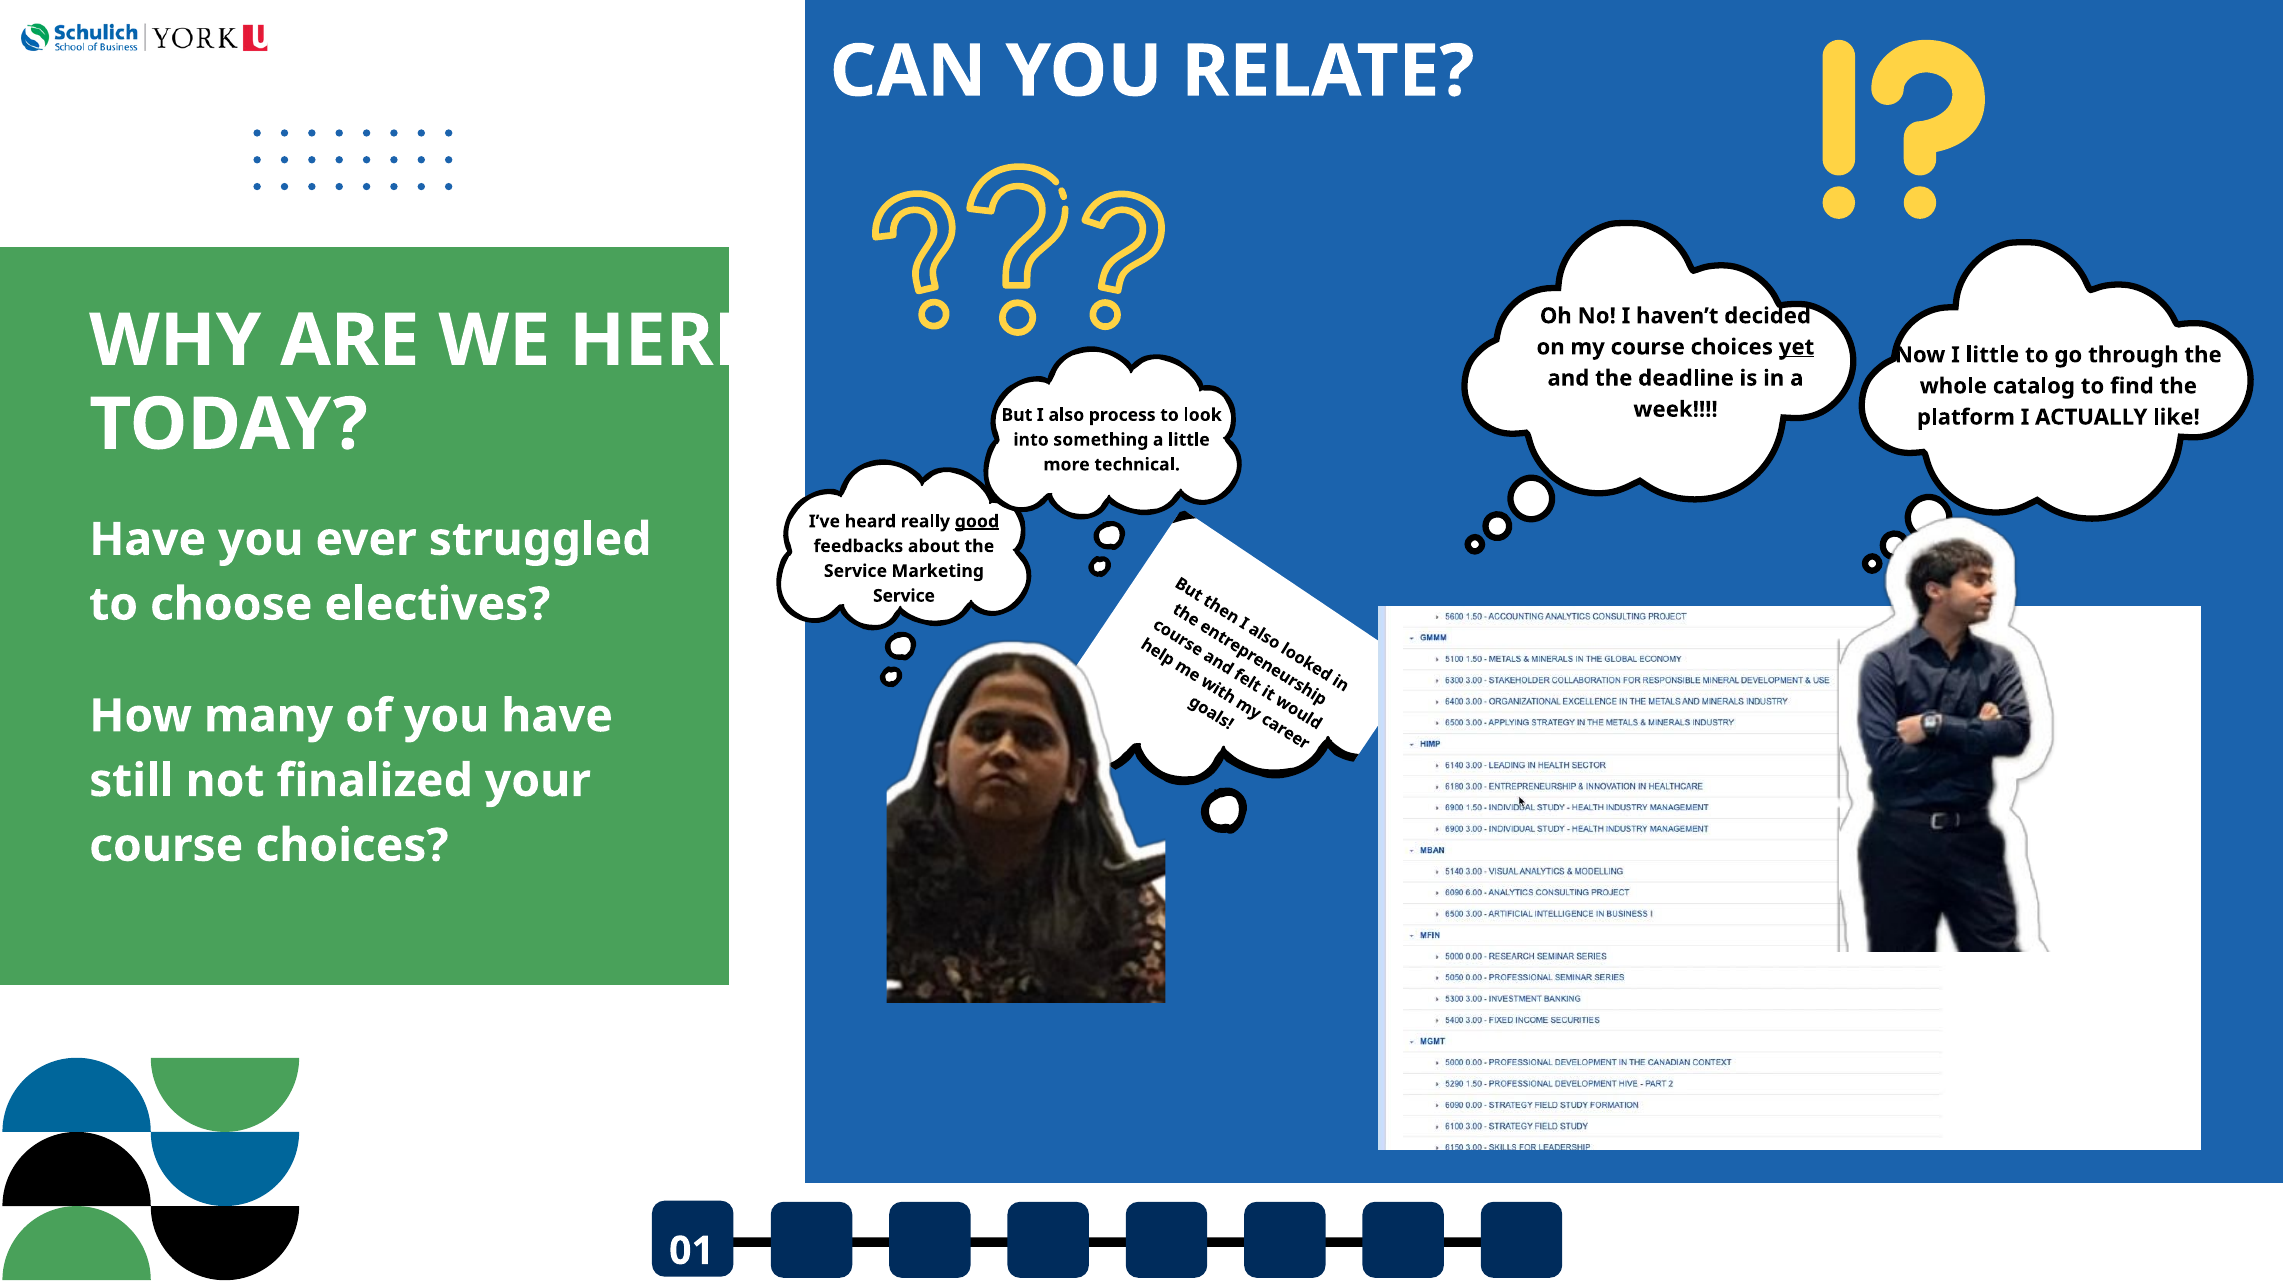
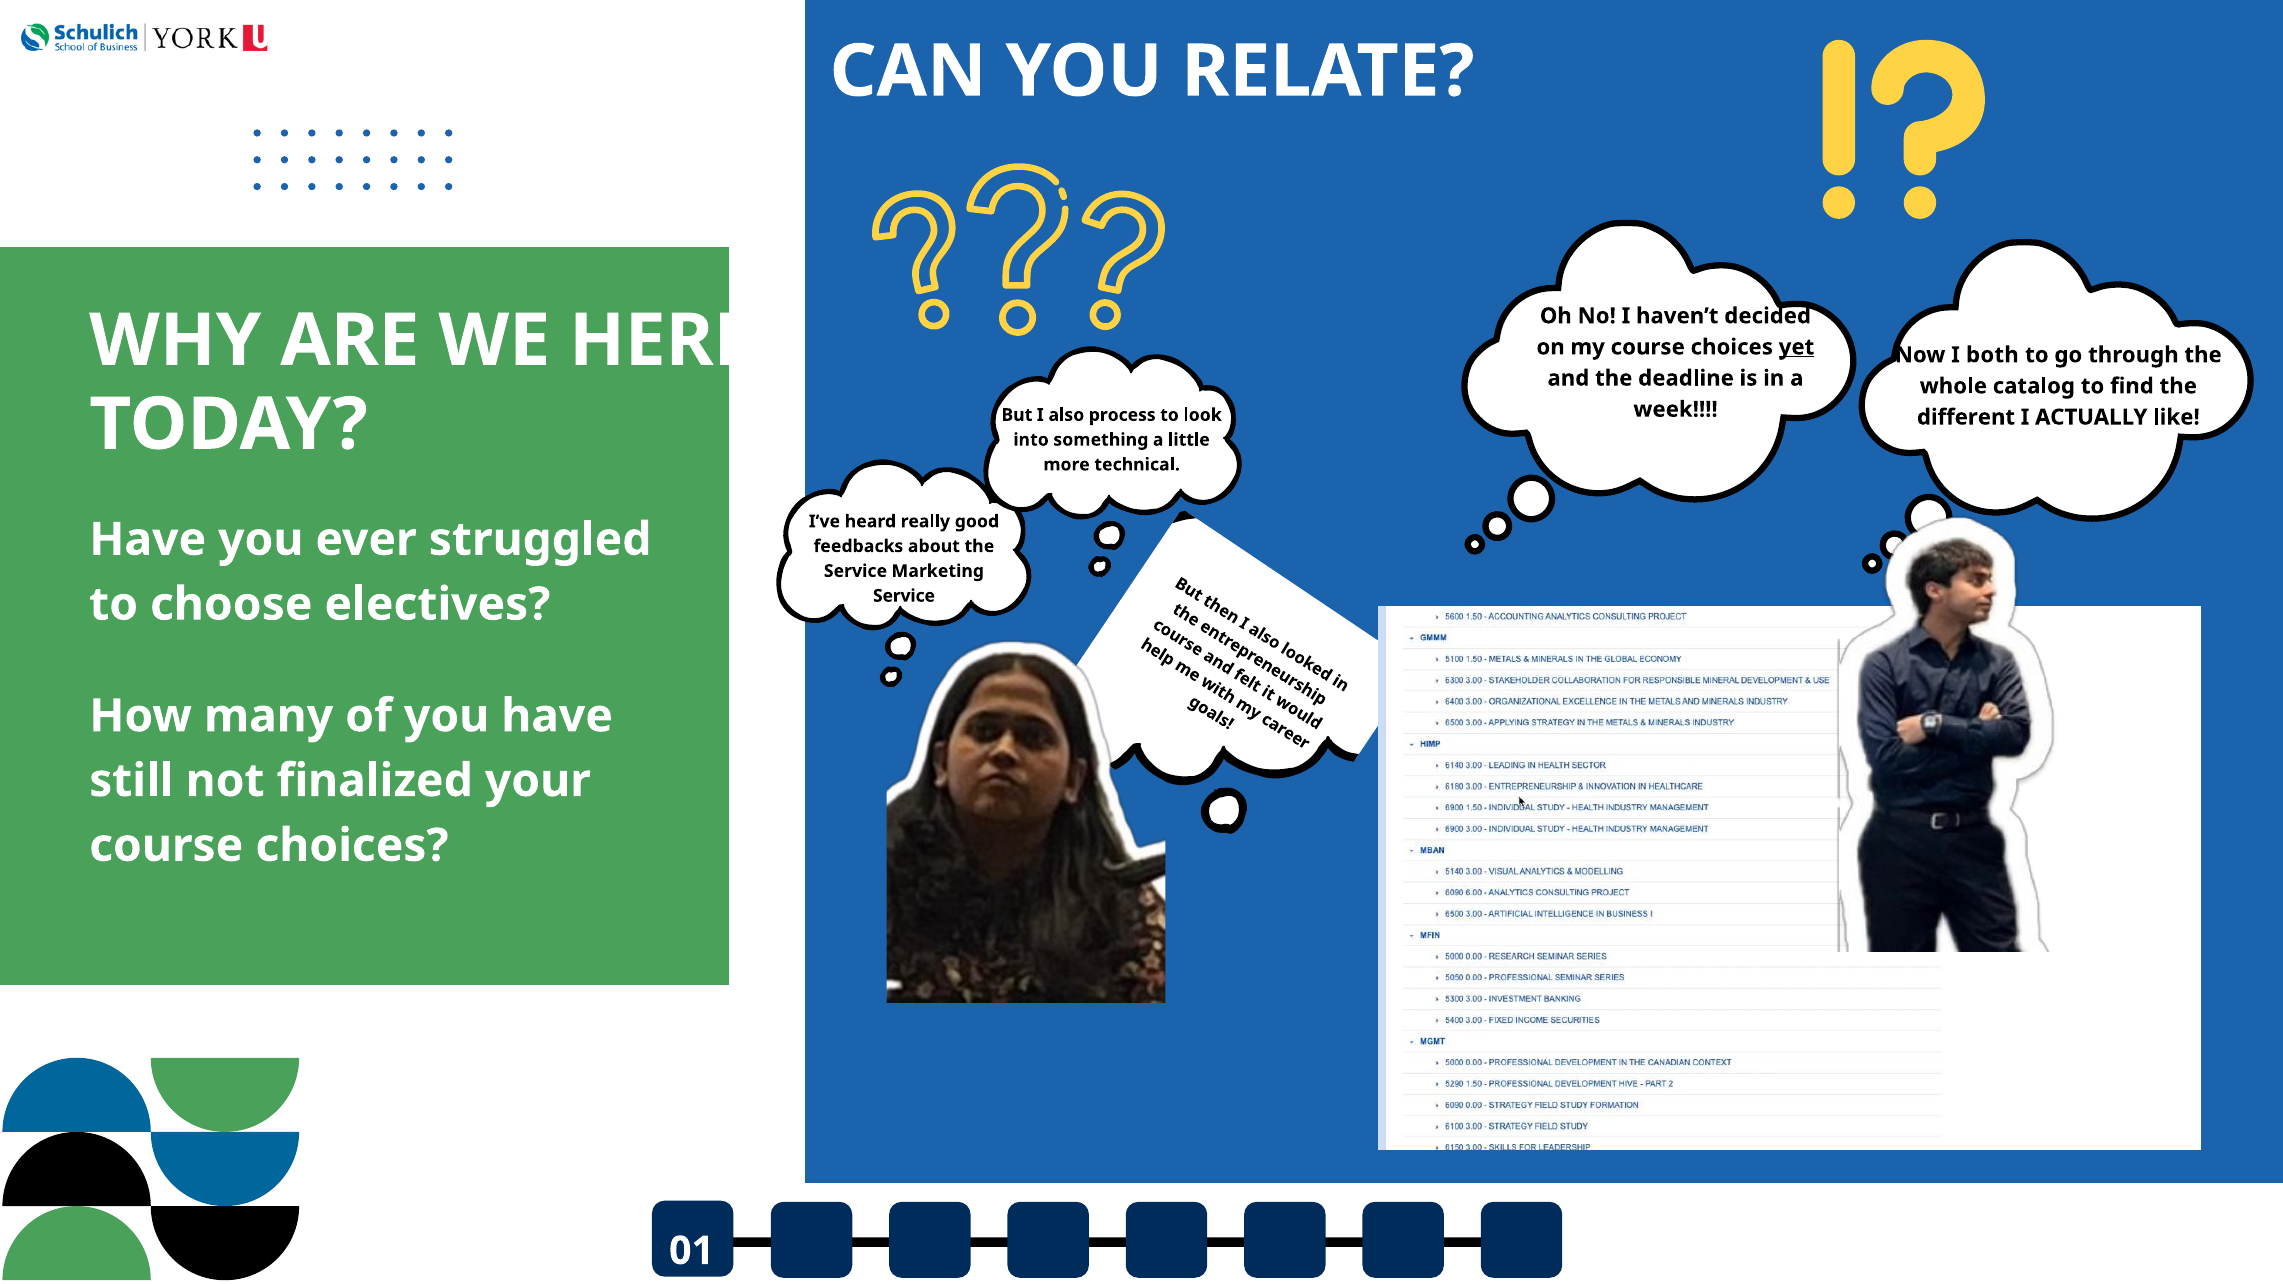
I little: little -> both
platform: platform -> different
good underline: present -> none
